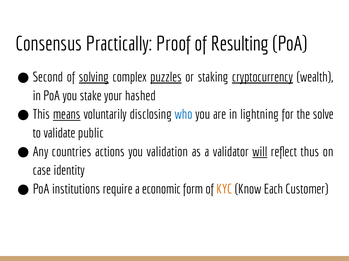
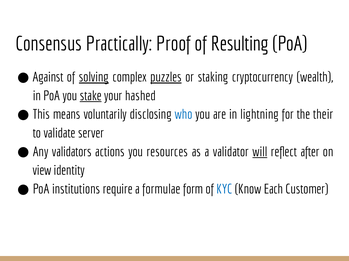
Second: Second -> Against
cryptocurrency underline: present -> none
stake underline: none -> present
means underline: present -> none
solve: solve -> their
public: public -> server
countries: countries -> validators
validation: validation -> resources
thus: thus -> after
case: case -> view
economic: economic -> formulae
KYC colour: orange -> blue
